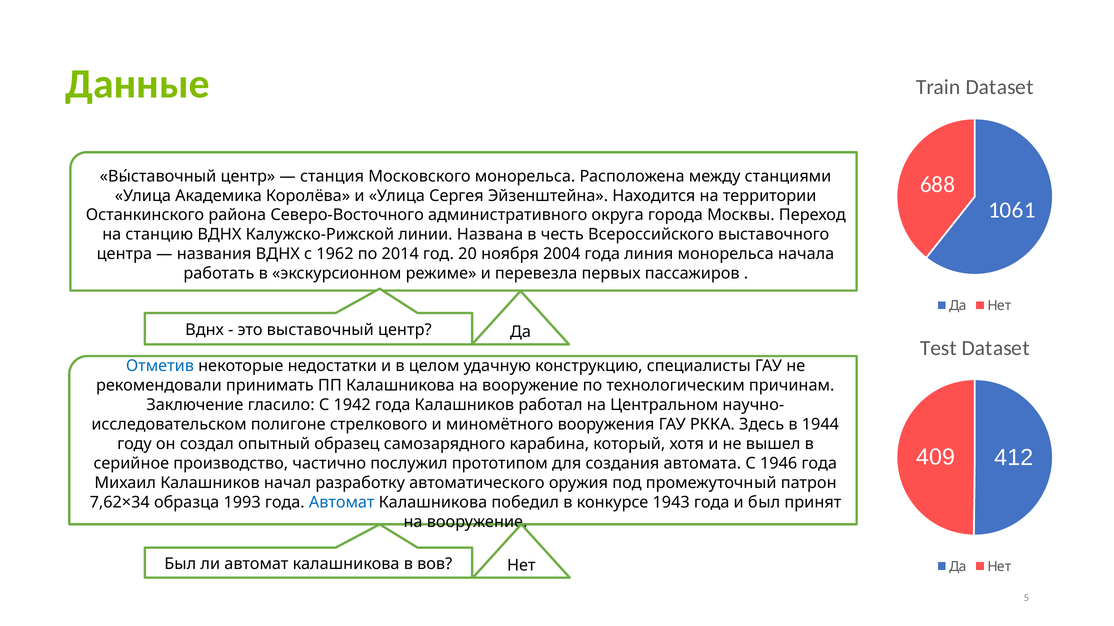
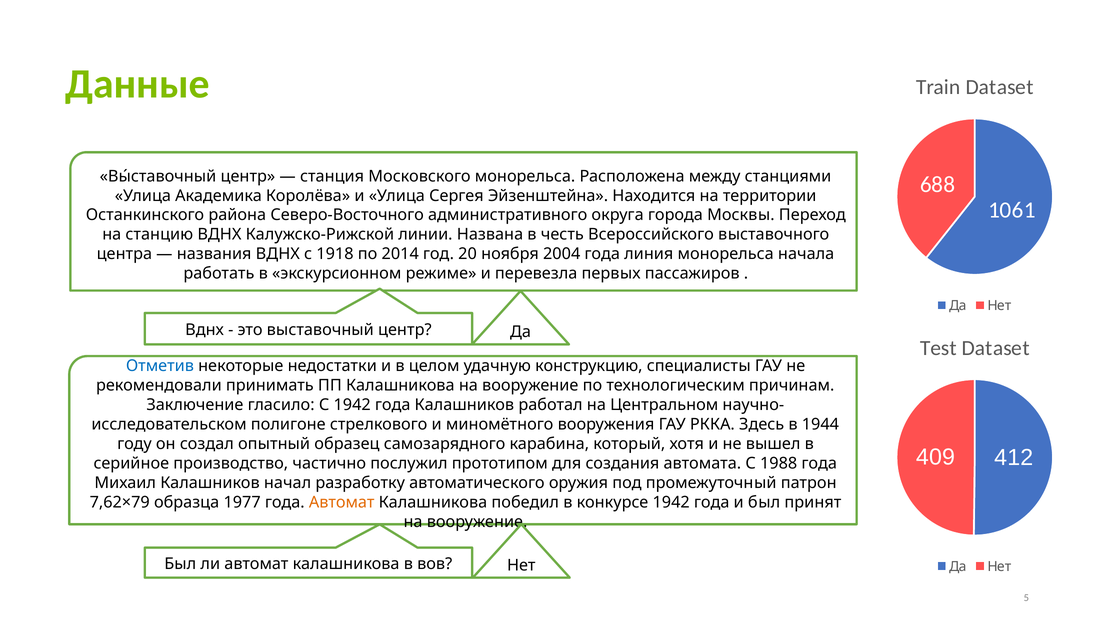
1962: 1962 -> 1918
1946: 1946 -> 1988
7,62×34: 7,62×34 -> 7,62×79
1993: 1993 -> 1977
Автомат at (342, 503) colour: blue -> orange
конкурсе 1943: 1943 -> 1942
